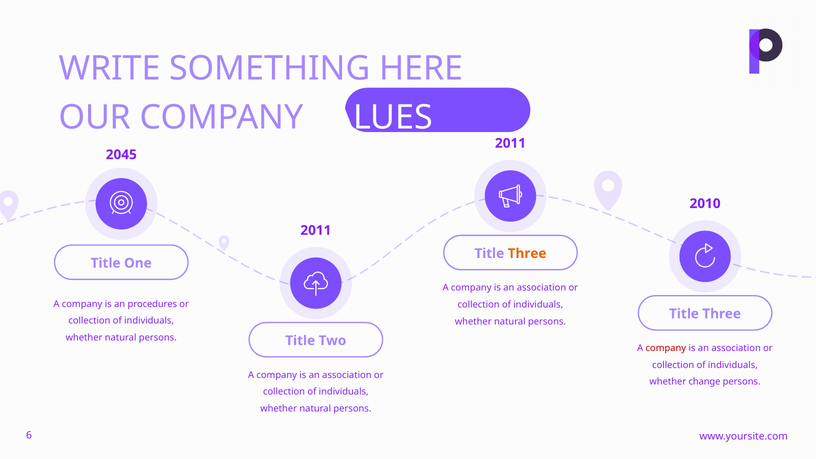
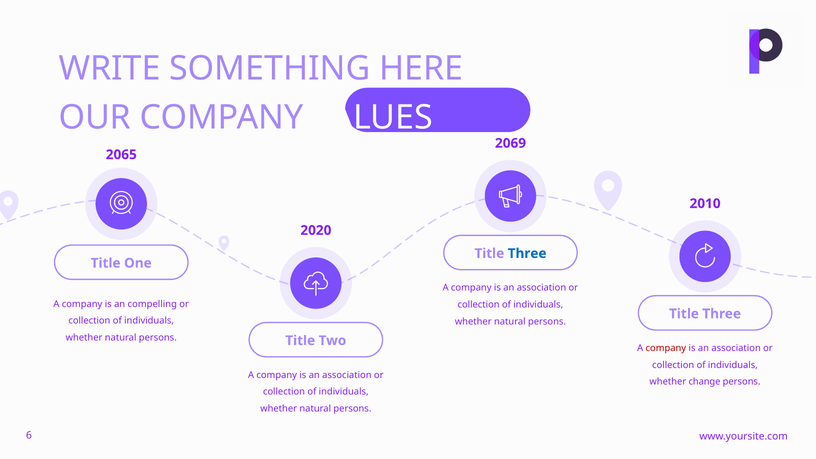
2011 at (511, 143): 2011 -> 2069
2045: 2045 -> 2065
2011 at (316, 230): 2011 -> 2020
Three at (527, 253) colour: orange -> blue
procedures: procedures -> compelling
